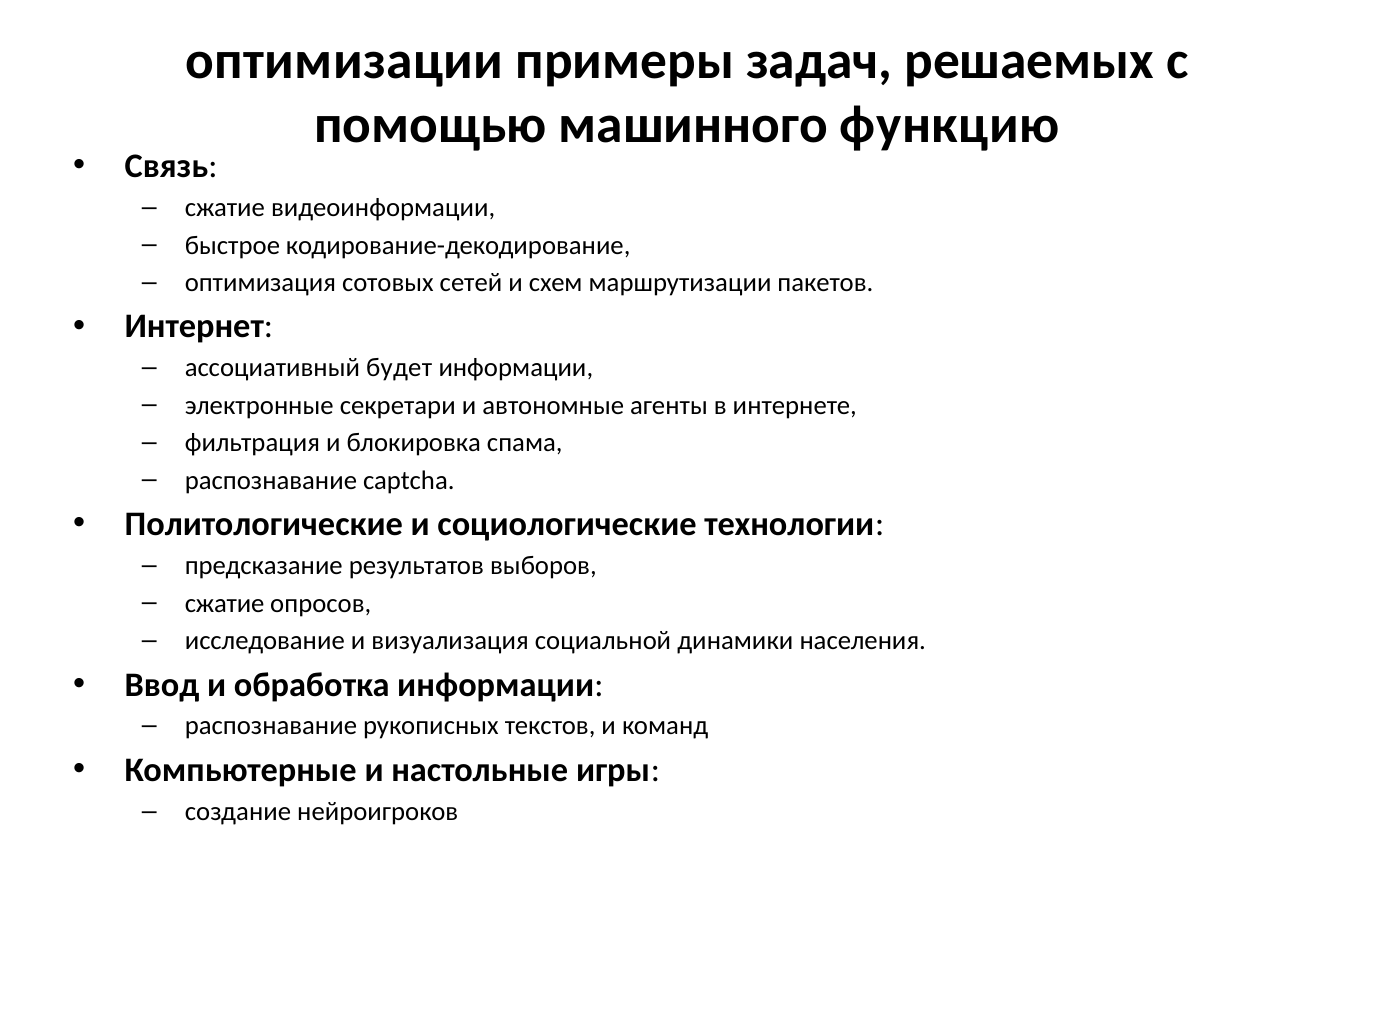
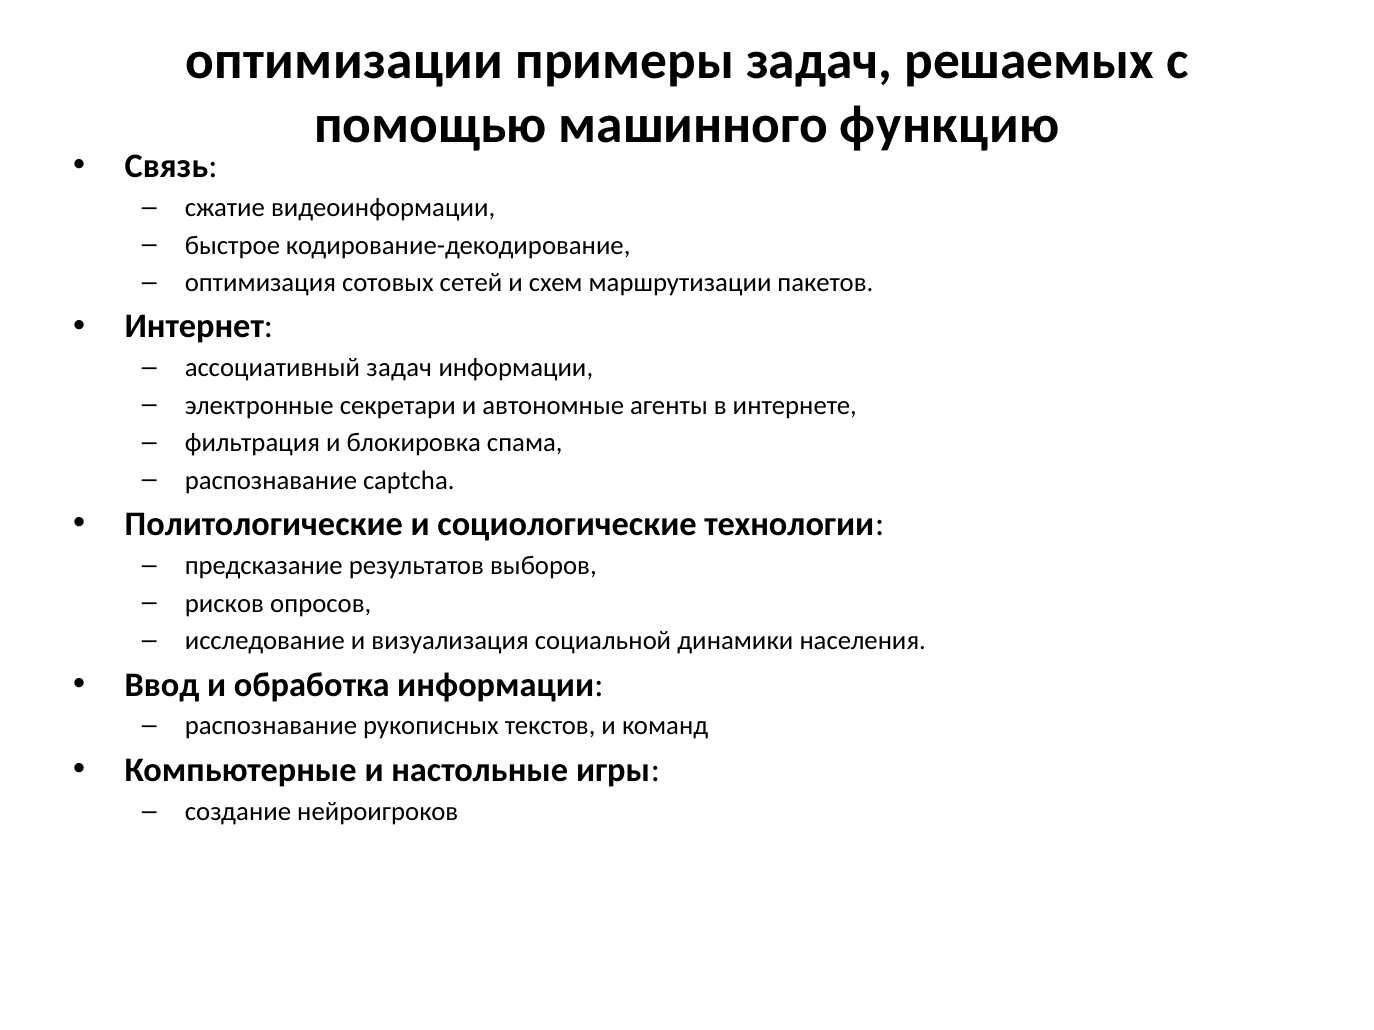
ассоциативный будет: будет -> задач
сжатие at (225, 604): сжатие -> рисков
